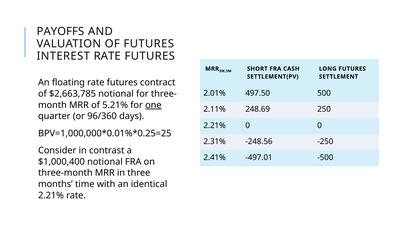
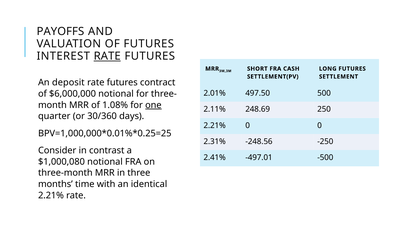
RATE at (107, 56) underline: none -> present
floating: floating -> deposit
$2,663,785: $2,663,785 -> $6,000,000
5.21%: 5.21% -> 1.08%
96/360: 96/360 -> 30/360
$1,000,400: $1,000,400 -> $1,000,080
